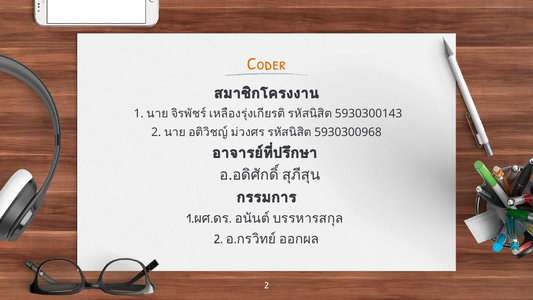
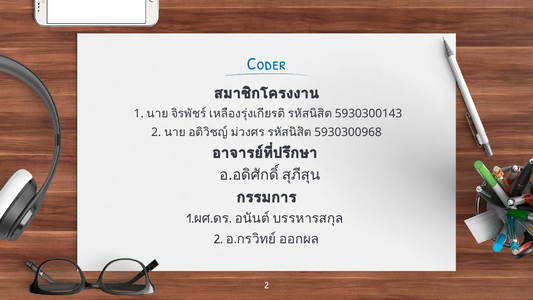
Coder colour: orange -> blue
